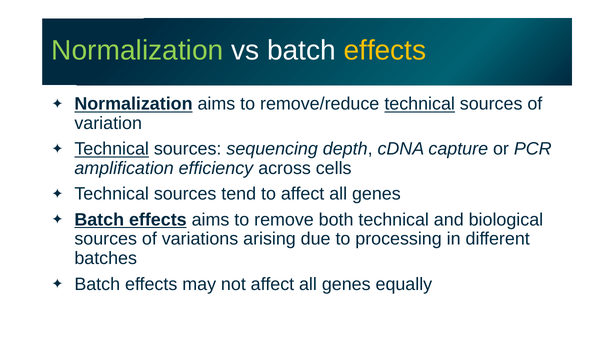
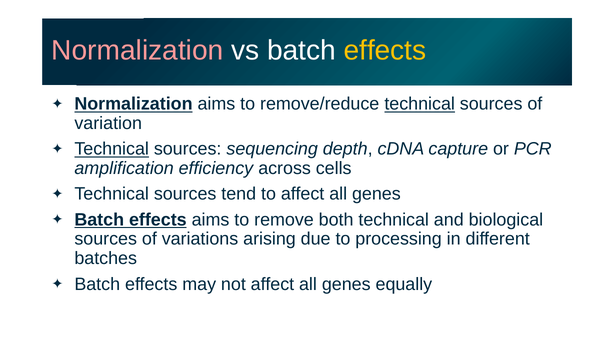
Normalization at (137, 50) colour: light green -> pink
